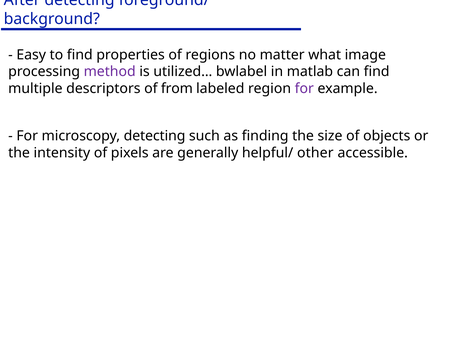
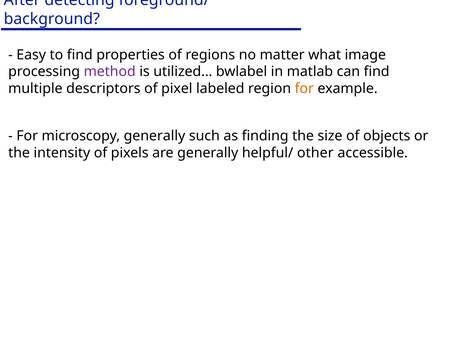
from: from -> pixel
for at (304, 89) colour: purple -> orange
microscopy detecting: detecting -> generally
